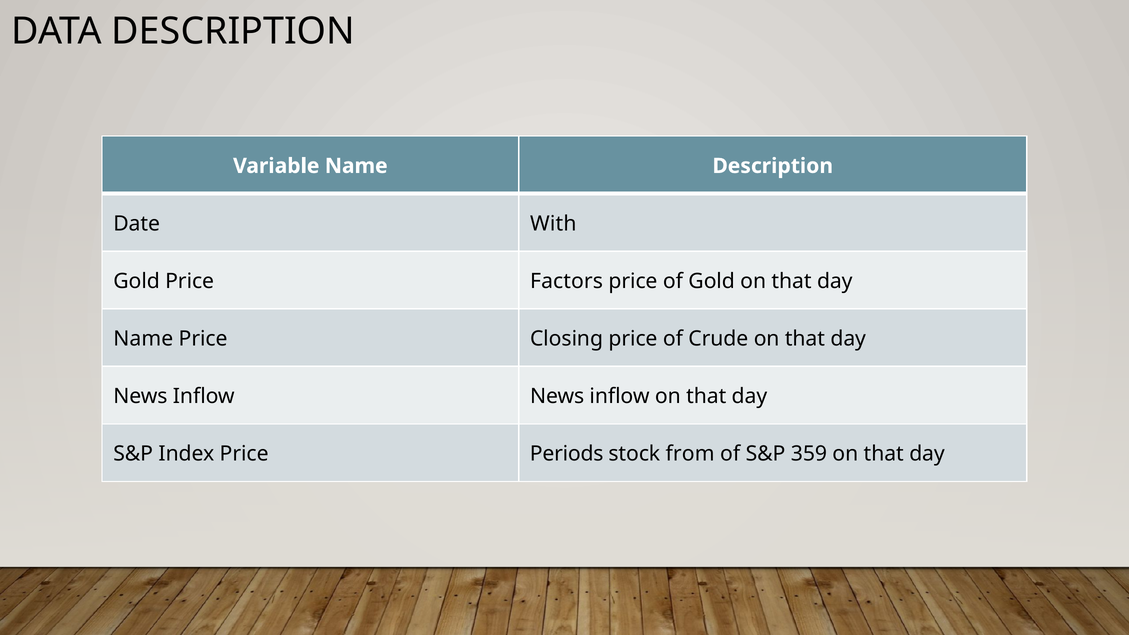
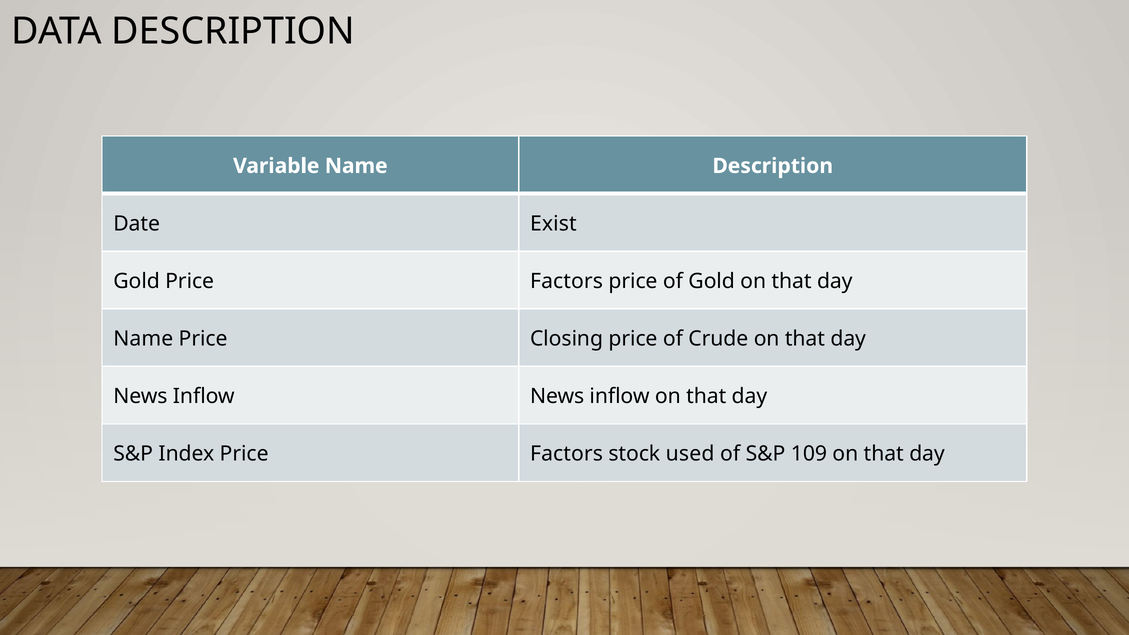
With: With -> Exist
Index Price Periods: Periods -> Factors
from: from -> used
359: 359 -> 109
